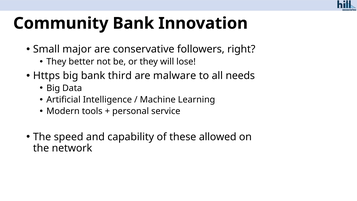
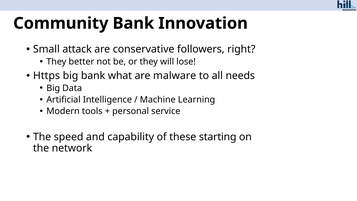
major: major -> attack
third: third -> what
allowed: allowed -> starting
